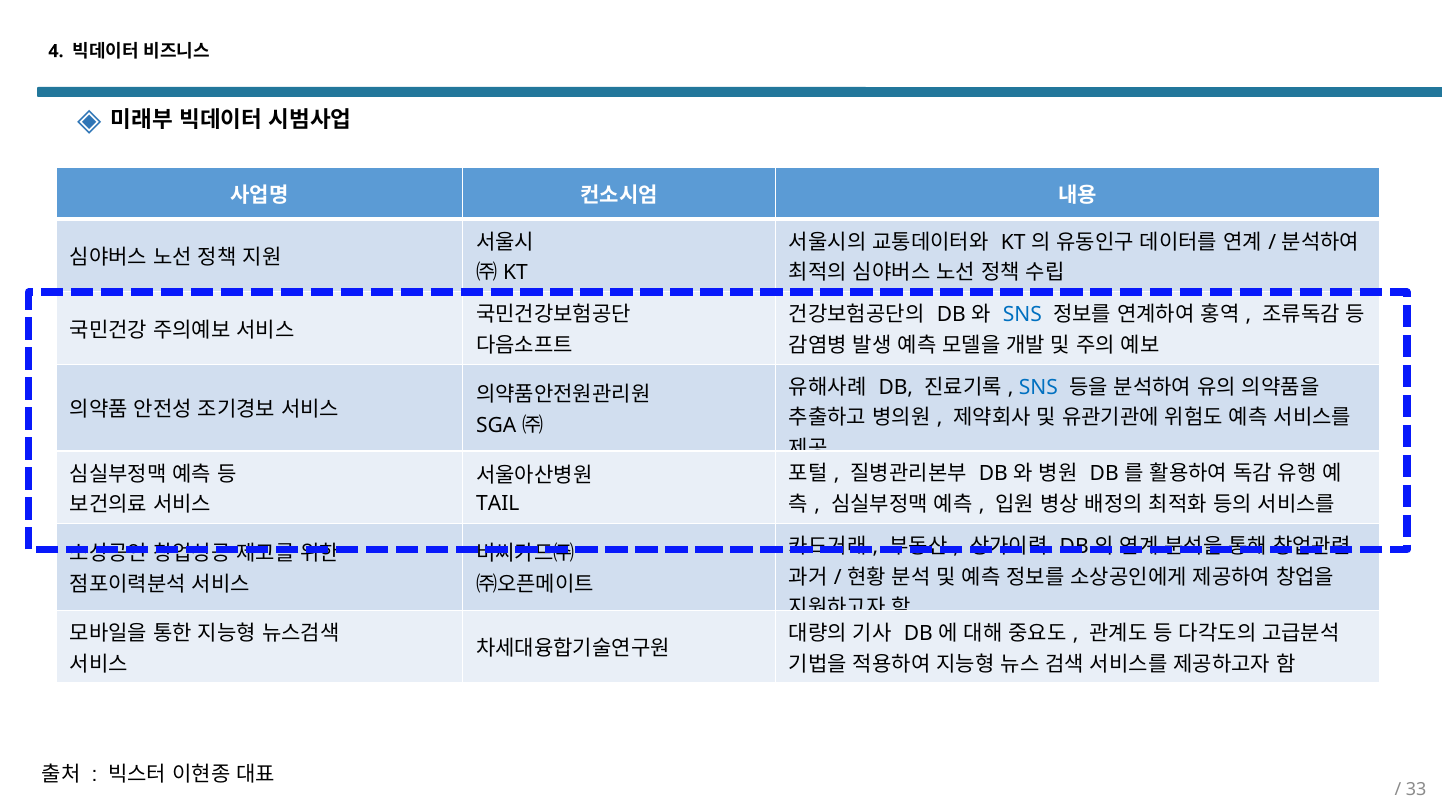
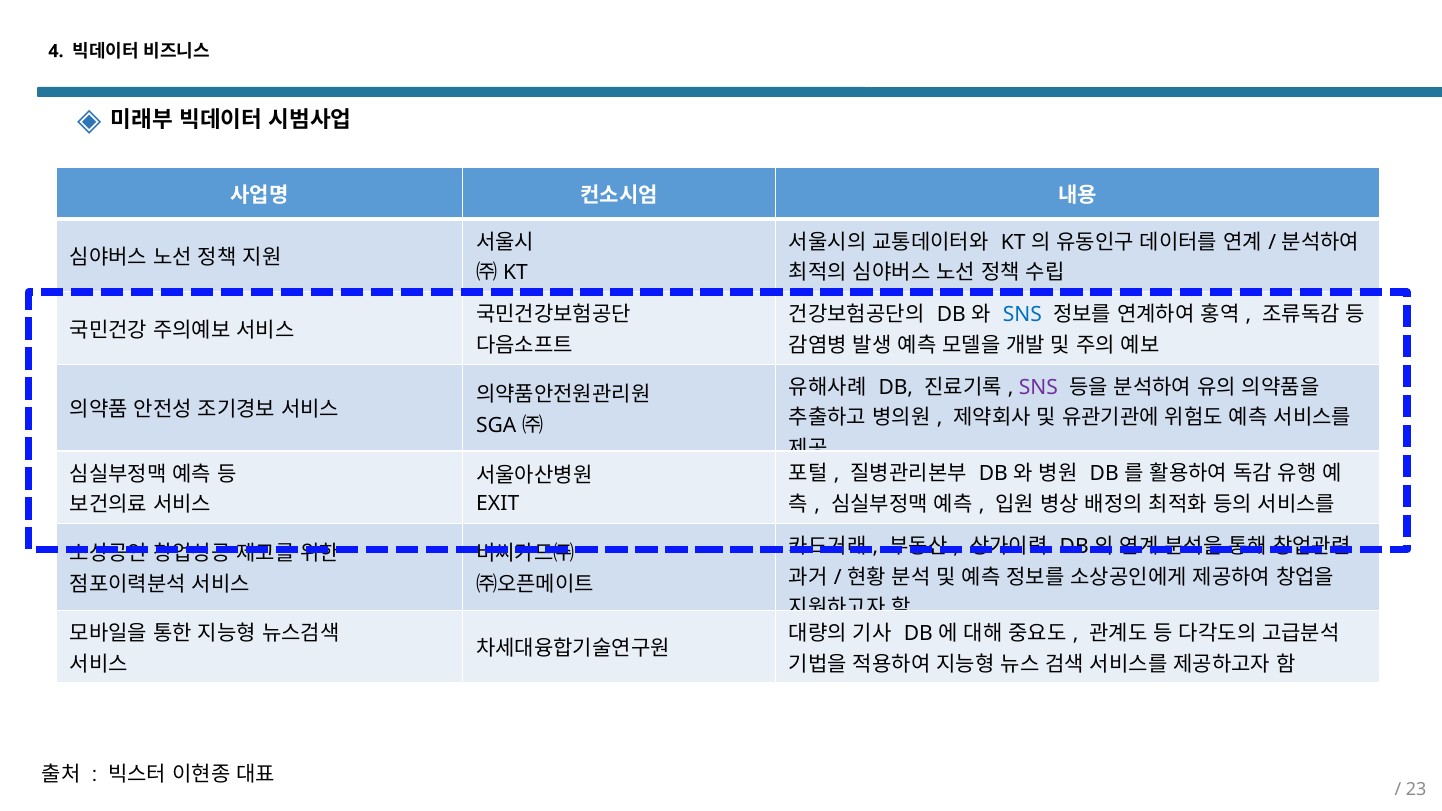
SNS at (1038, 387) colour: blue -> purple
TAIL: TAIL -> EXIT
33: 33 -> 23
